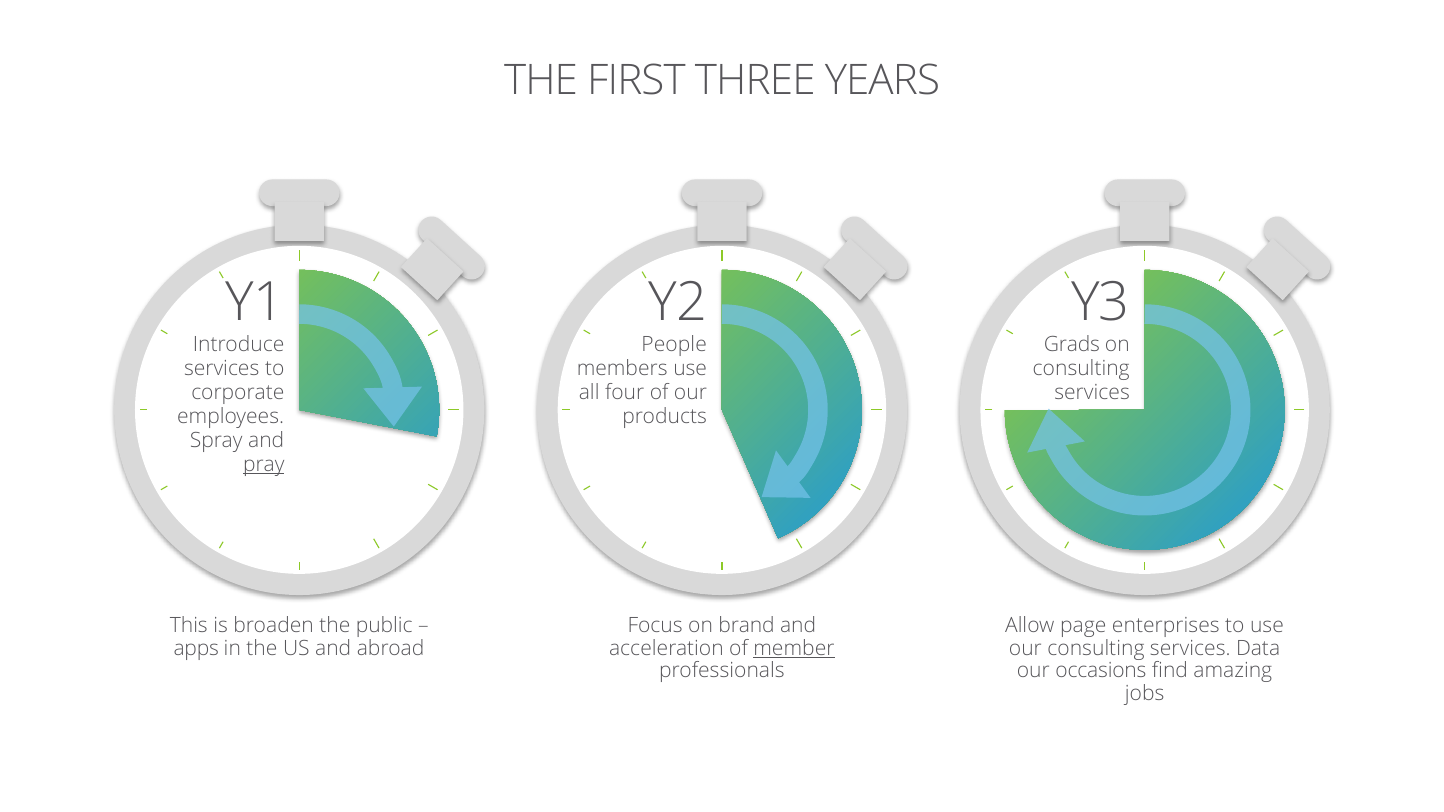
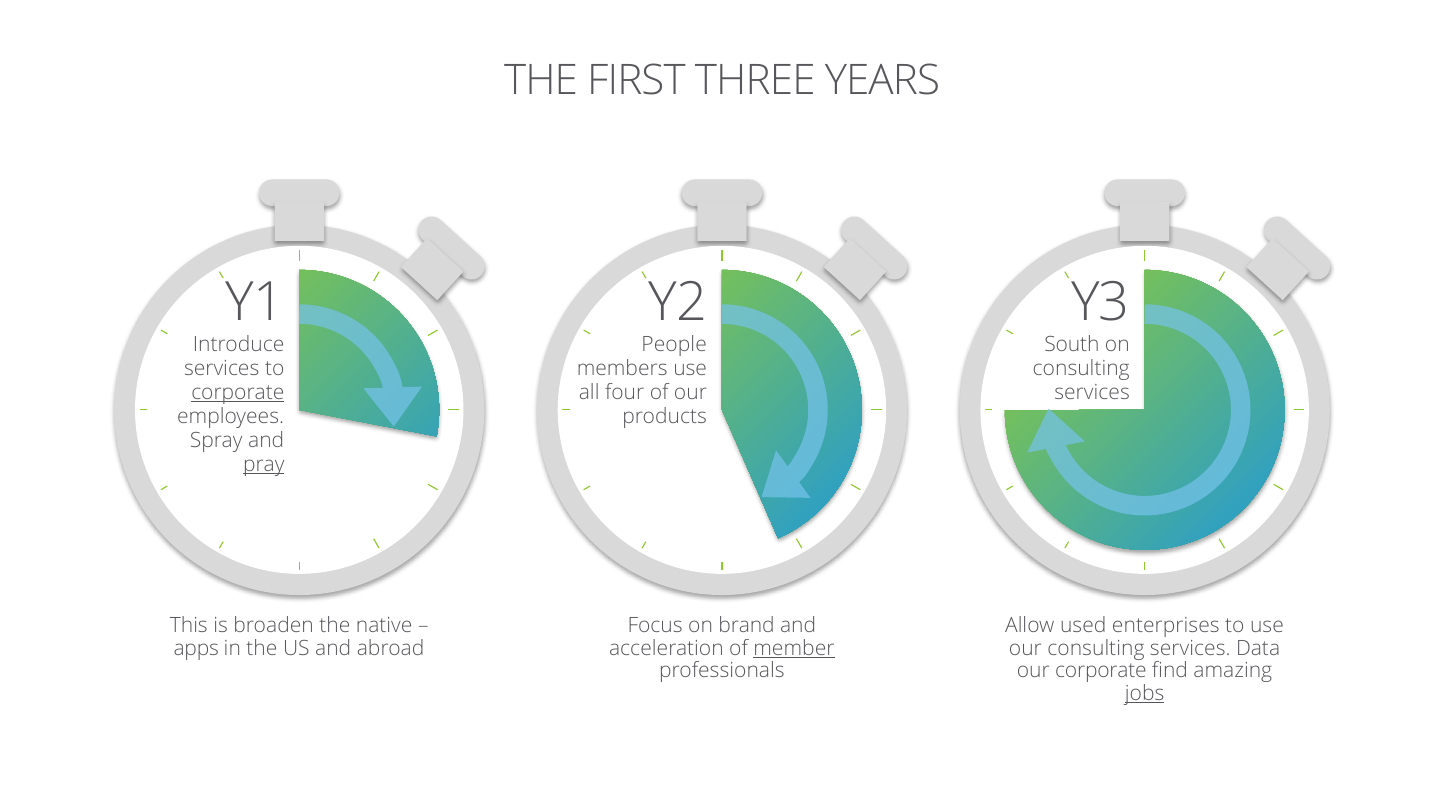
Grads: Grads -> South
corporate at (238, 392) underline: none -> present
public: public -> native
page: page -> used
our occasions: occasions -> corporate
jobs underline: none -> present
